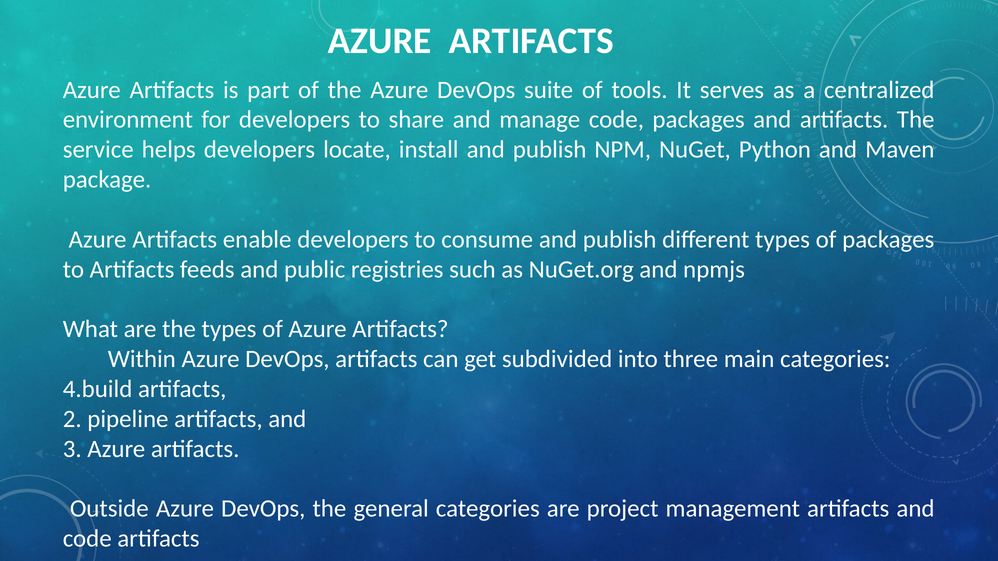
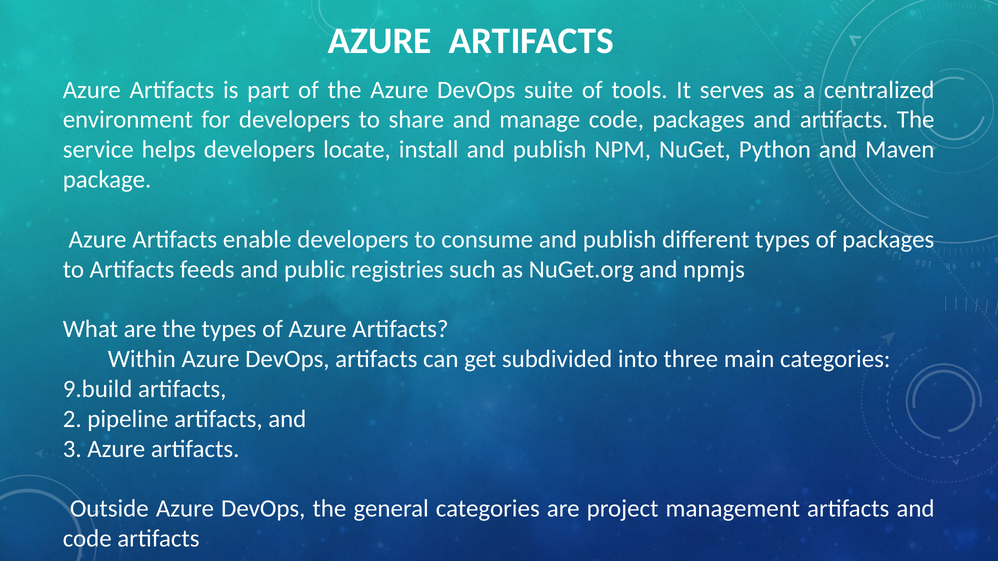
4.build: 4.build -> 9.build
